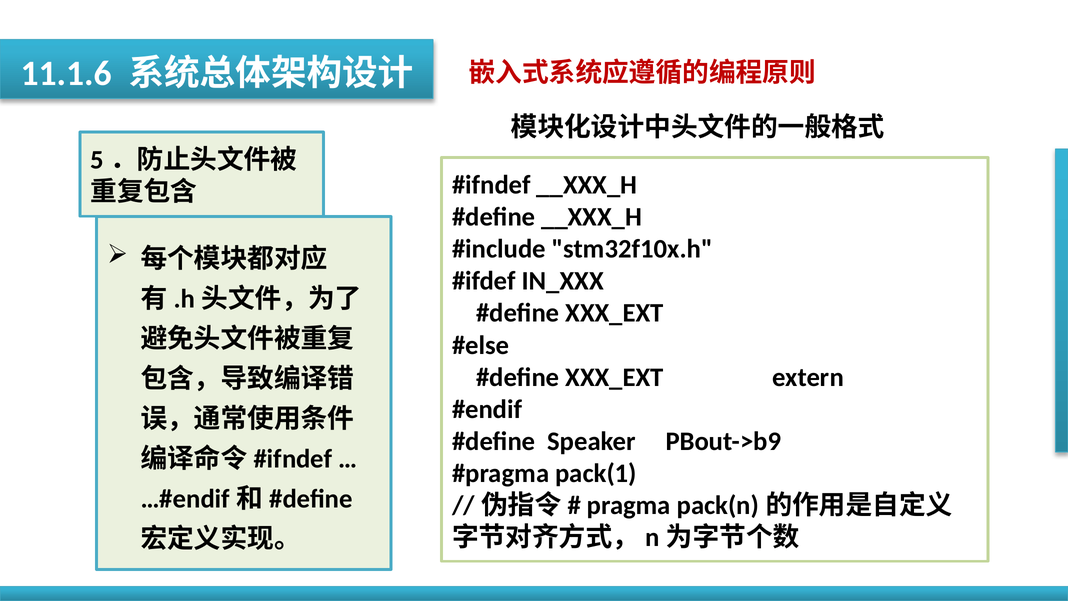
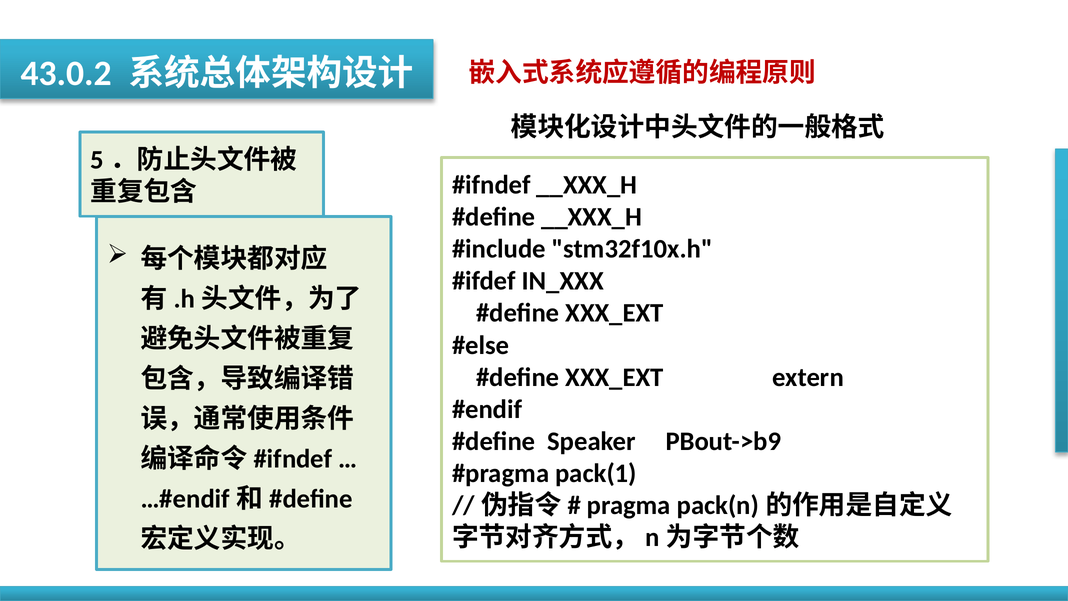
11.1.6: 11.1.6 -> 43.0.2
